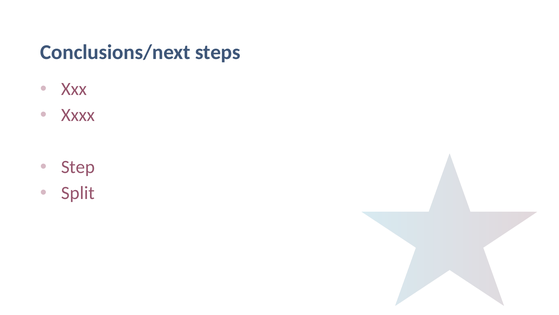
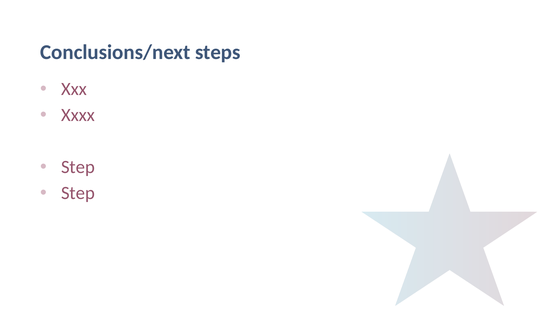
Split at (78, 193): Split -> Step
